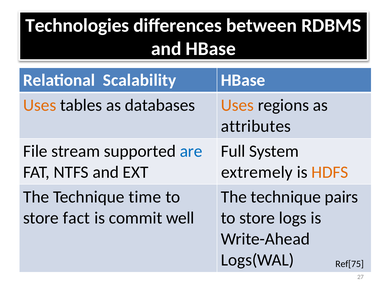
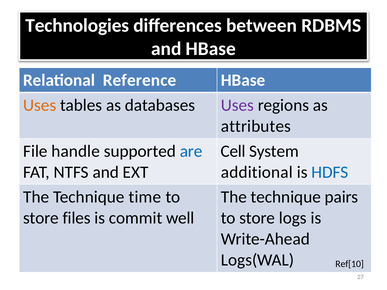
Scalability: Scalability -> Reference
Uses at (237, 105) colour: orange -> purple
stream: stream -> handle
Full: Full -> Cell
extremely: extremely -> additional
HDFS colour: orange -> blue
fact: fact -> files
Ref[75: Ref[75 -> Ref[10
